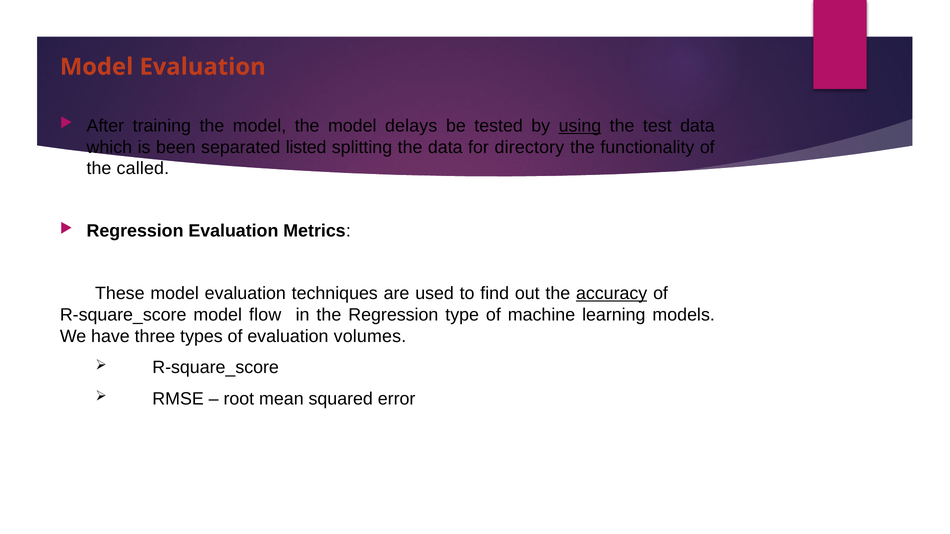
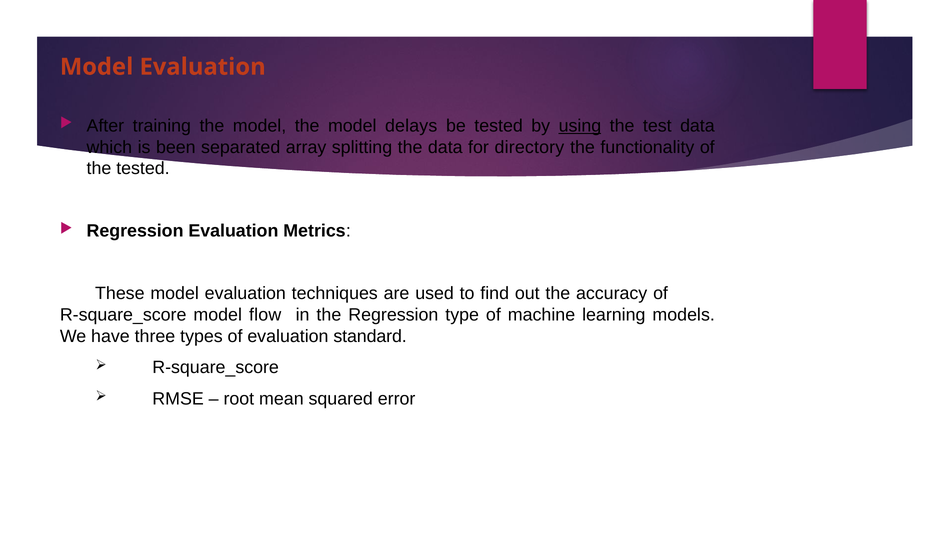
listed: listed -> array
the called: called -> tested
accuracy underline: present -> none
volumes: volumes -> standard
